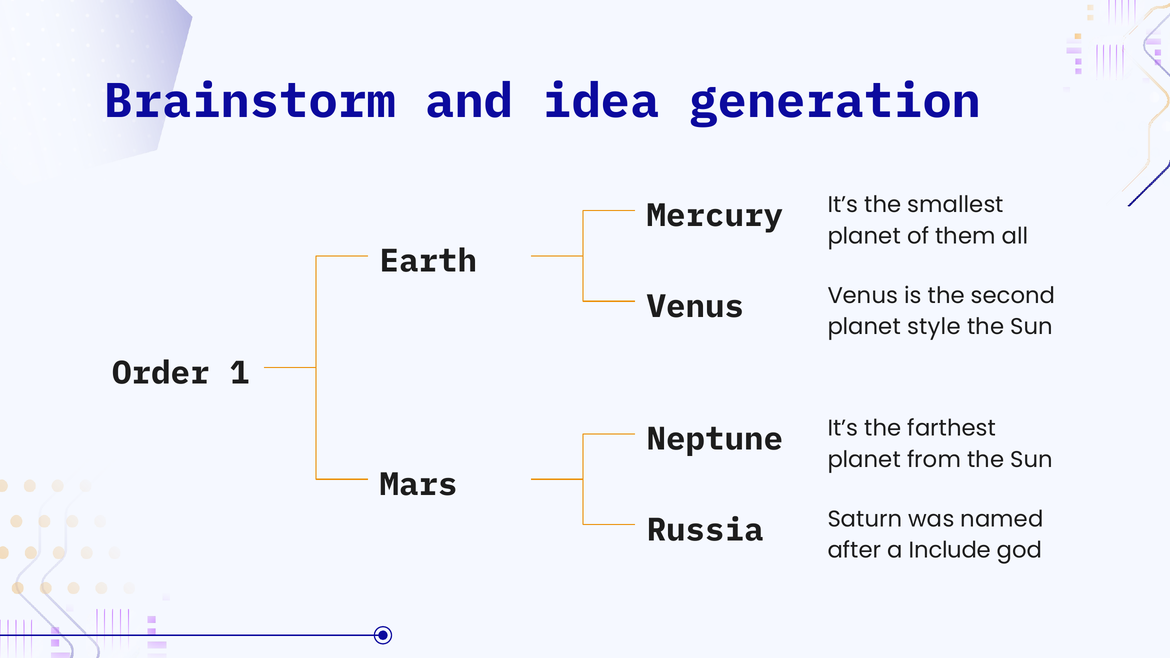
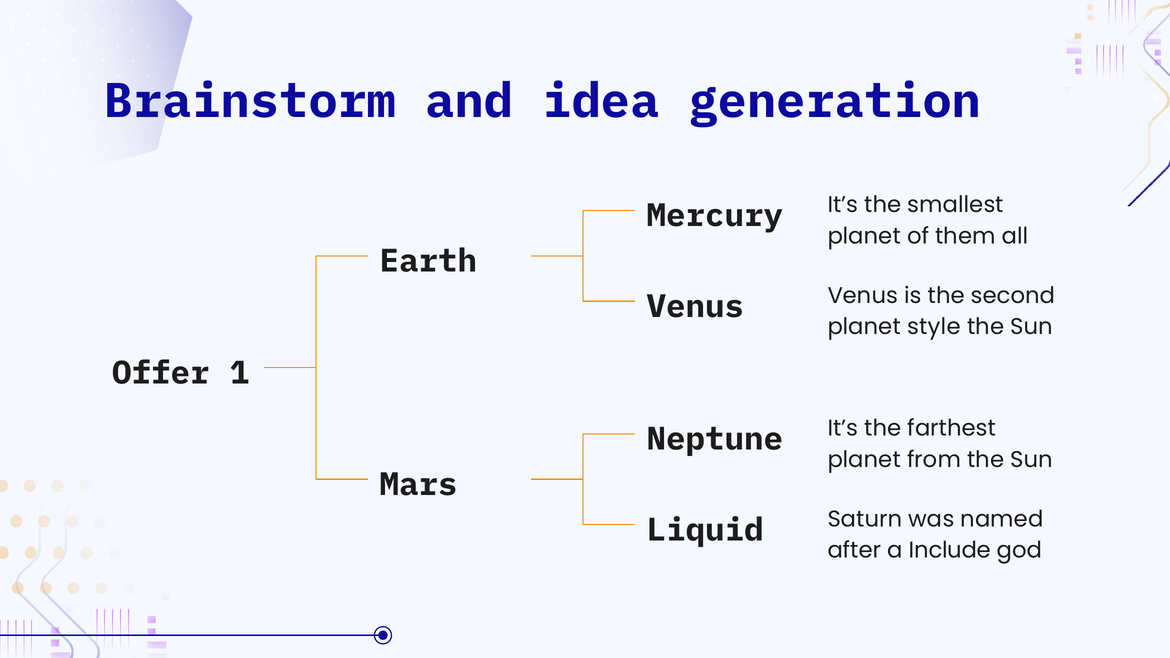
Order: Order -> Offer
Russia: Russia -> Liquid
